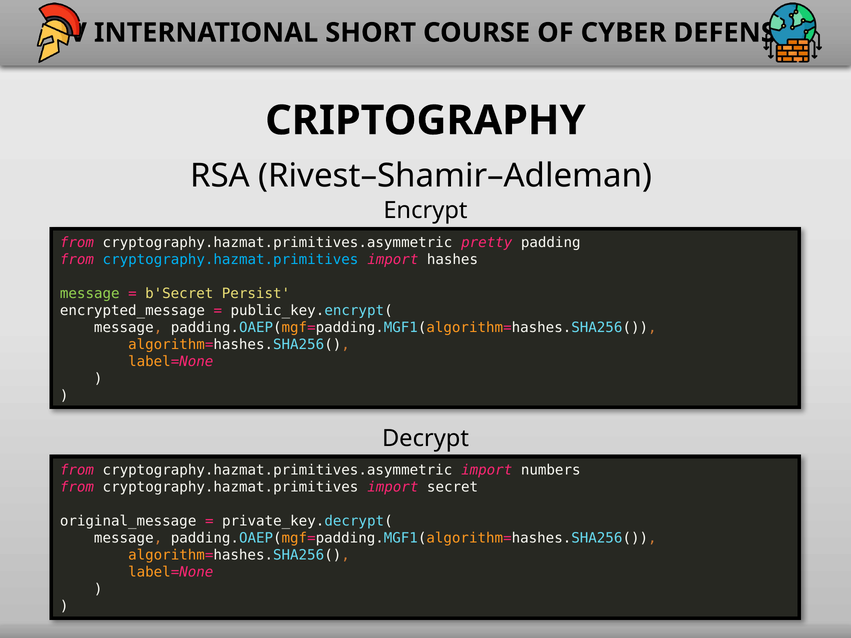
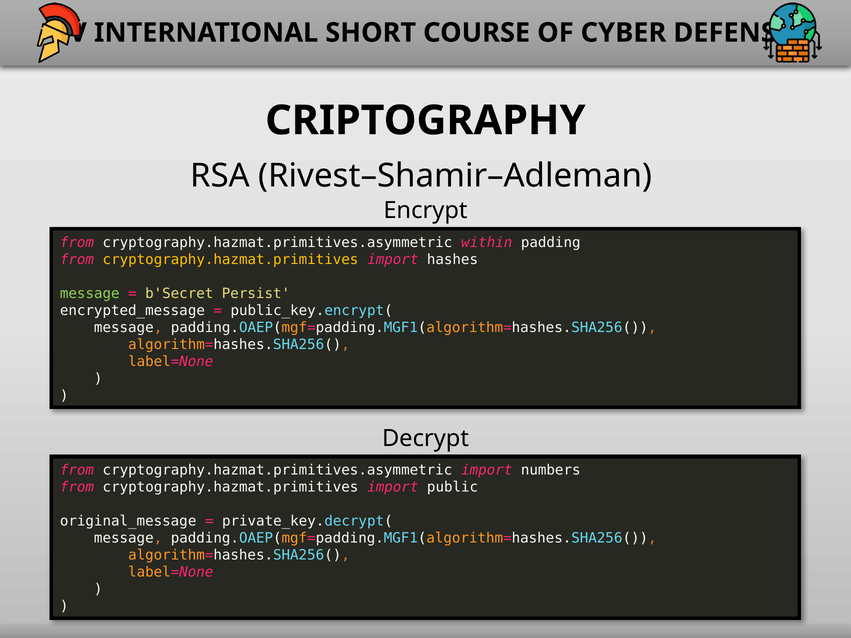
pretty: pretty -> within
cryptography.hazmat.primitives at (230, 260) colour: light blue -> yellow
secret: secret -> public
